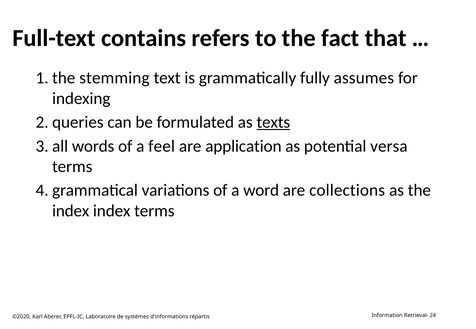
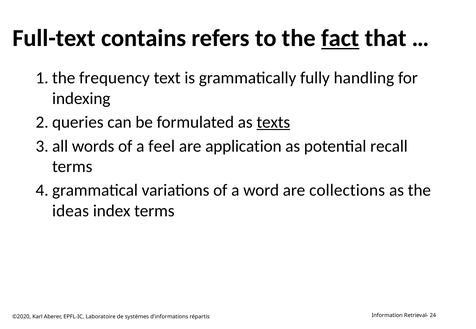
fact underline: none -> present
stemming: stemming -> frequency
assumes: assumes -> handling
versa: versa -> recall
index at (71, 211): index -> ideas
